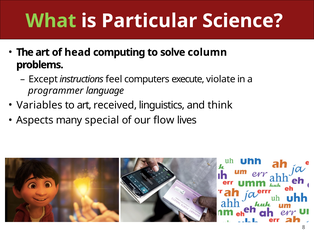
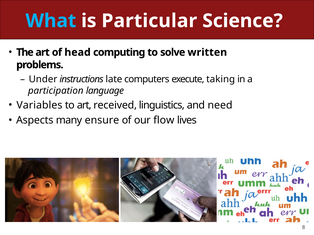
What colour: light green -> light blue
column: column -> written
Except: Except -> Under
feel: feel -> late
violate: violate -> taking
programmer: programmer -> participation
think: think -> need
special: special -> ensure
